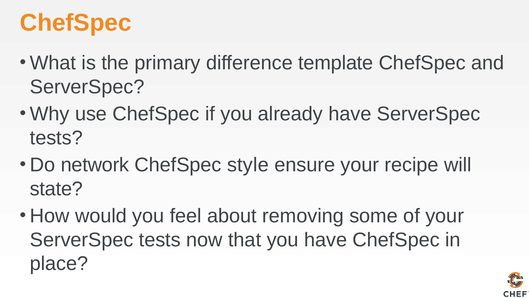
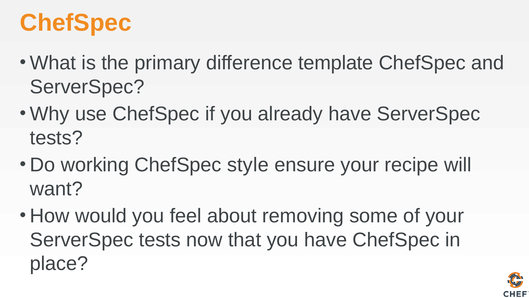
network: network -> working
state: state -> want
